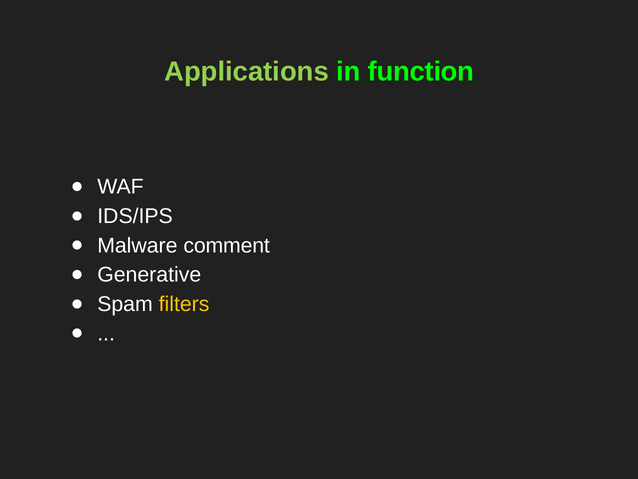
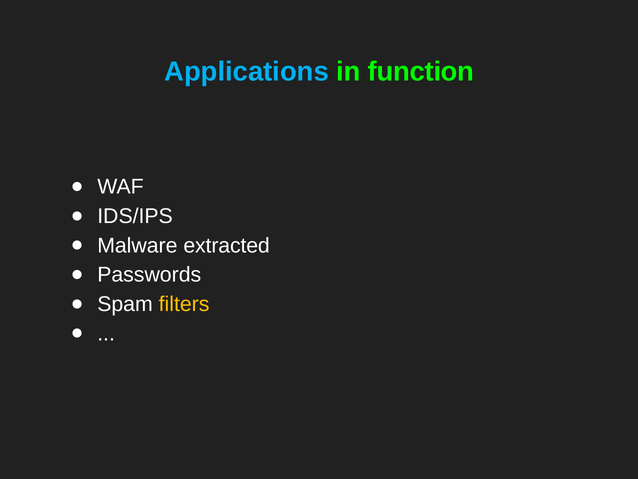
Applications colour: light green -> light blue
comment: comment -> extracted
Generative: Generative -> Passwords
